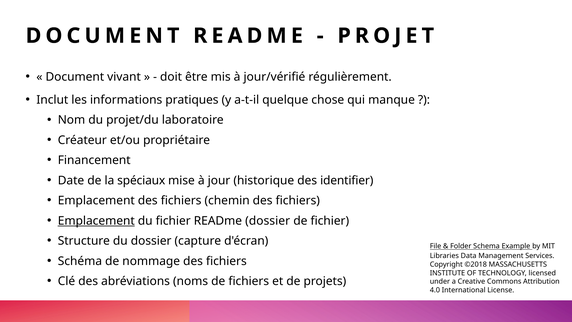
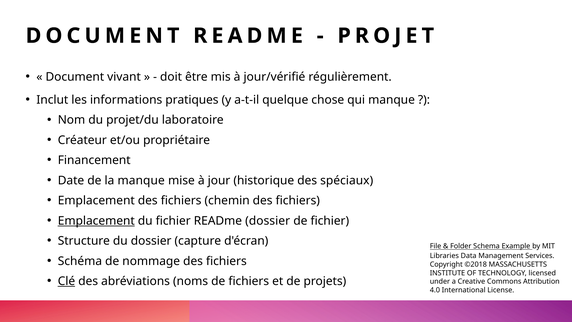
la spéciaux: spéciaux -> manque
identifier: identifier -> spéciaux
Clé underline: none -> present
